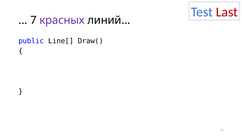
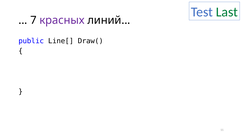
Last colour: red -> green
